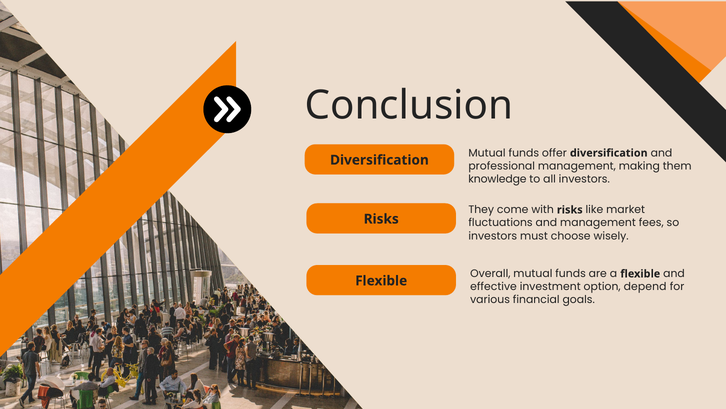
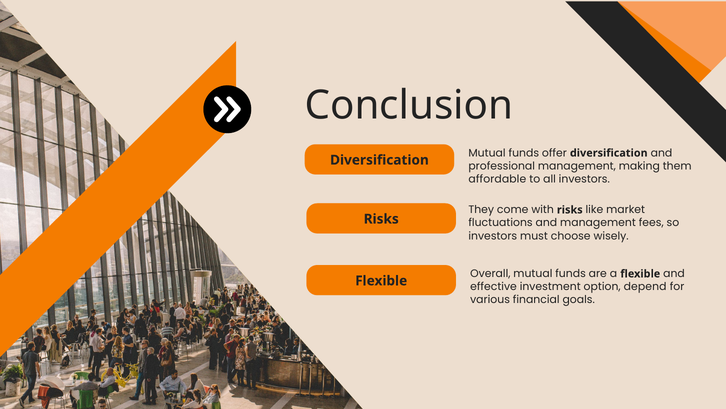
knowledge: knowledge -> affordable
